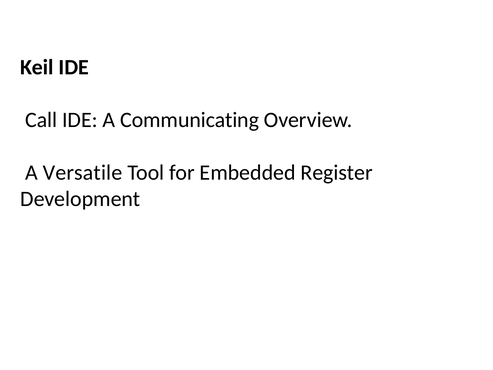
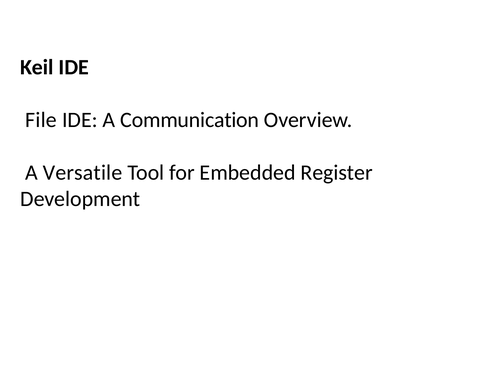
Call: Call -> File
Communicating: Communicating -> Communication
